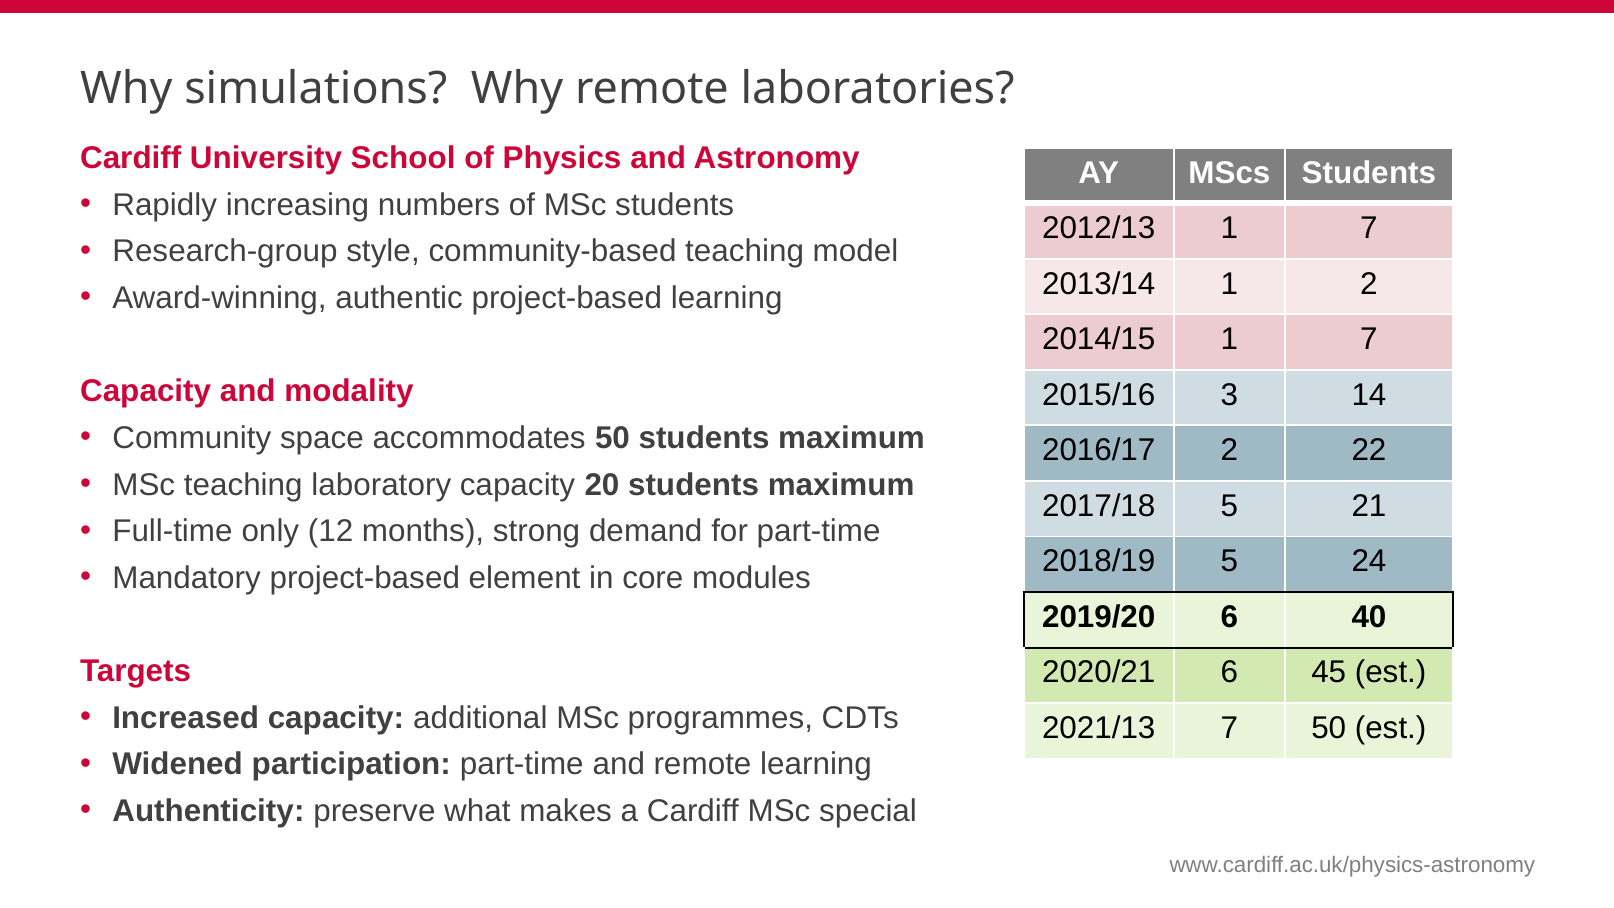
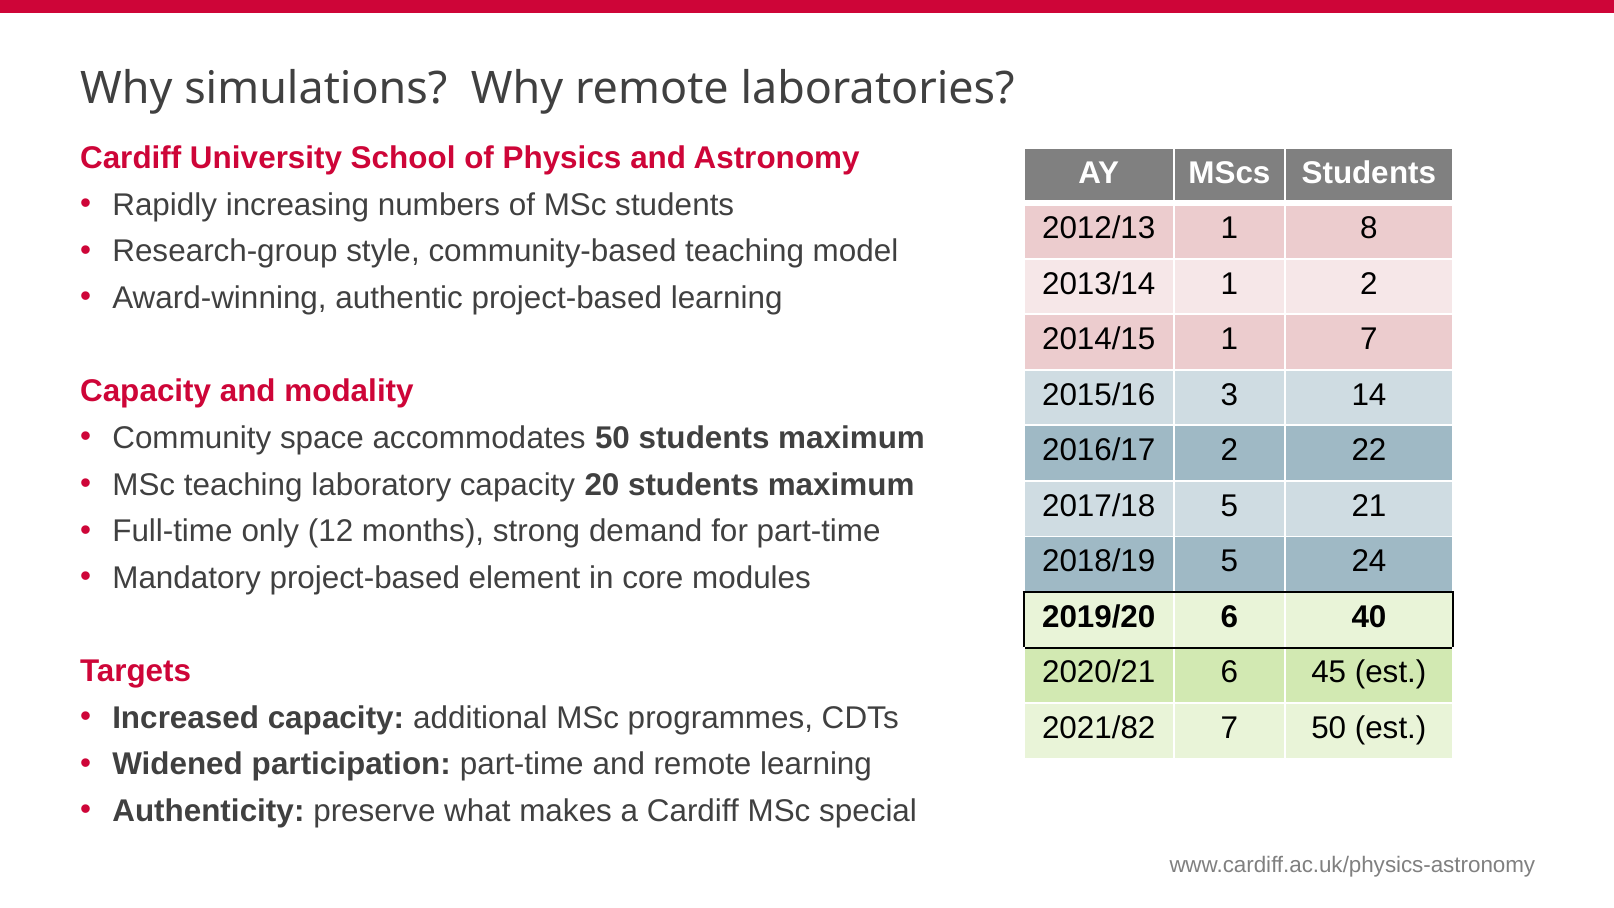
2012/13 1 7: 7 -> 8
2021/13: 2021/13 -> 2021/82
